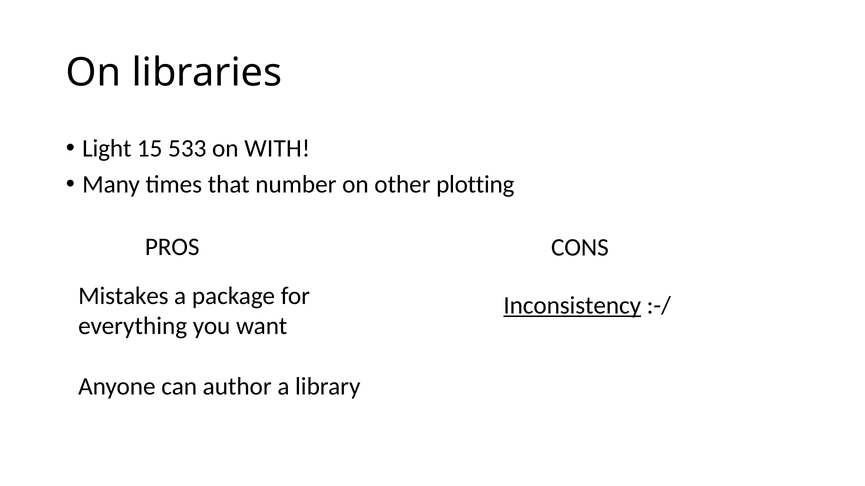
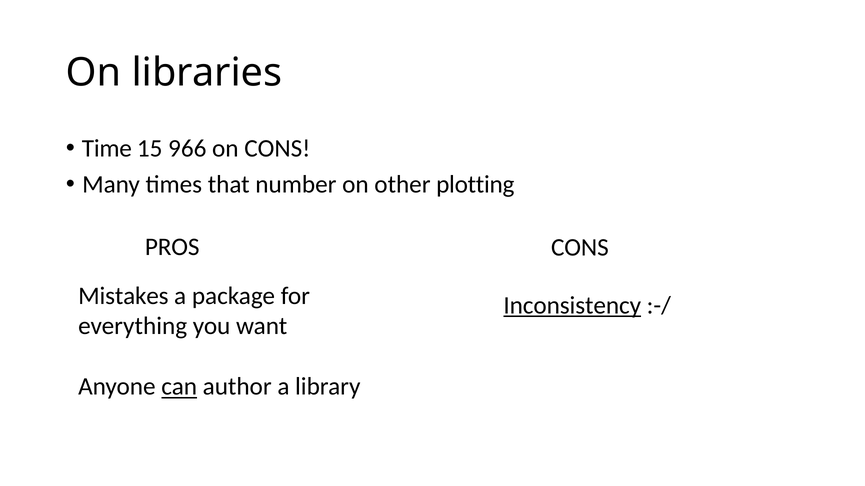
Light: Light -> Time
533: 533 -> 966
on WITH: WITH -> CONS
can underline: none -> present
